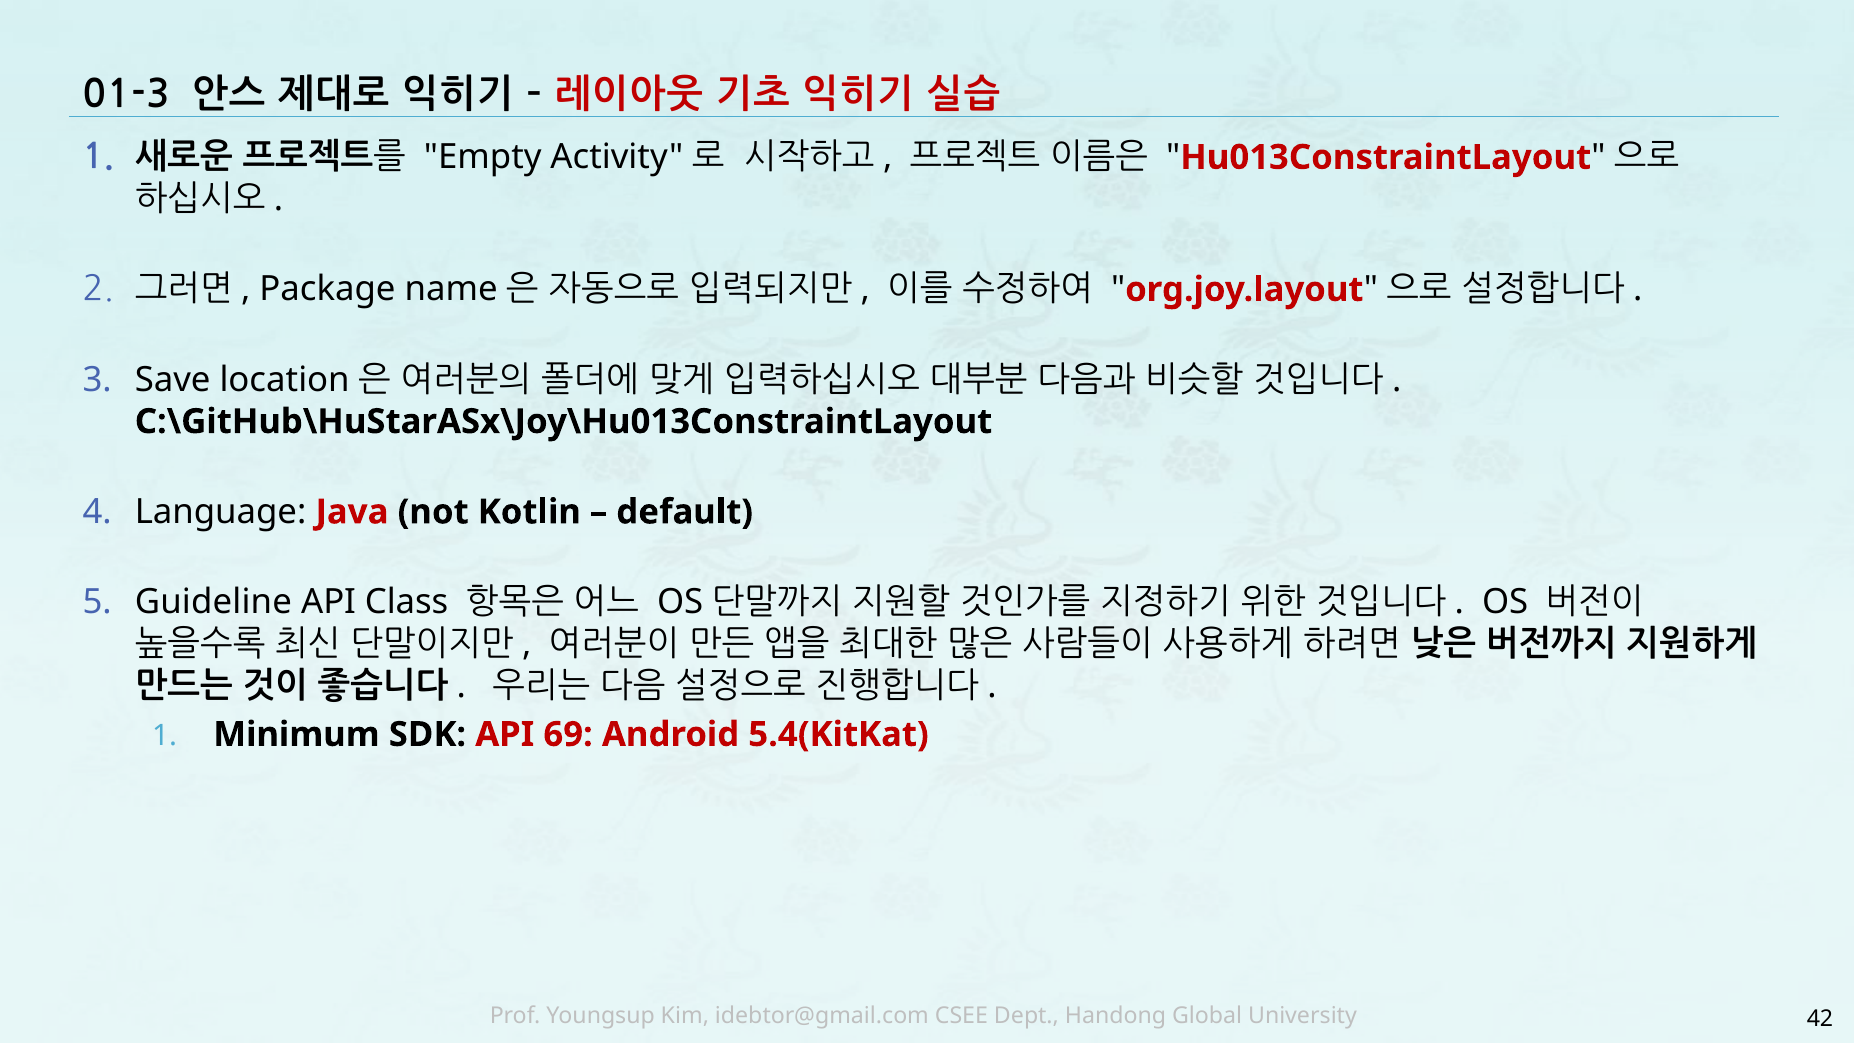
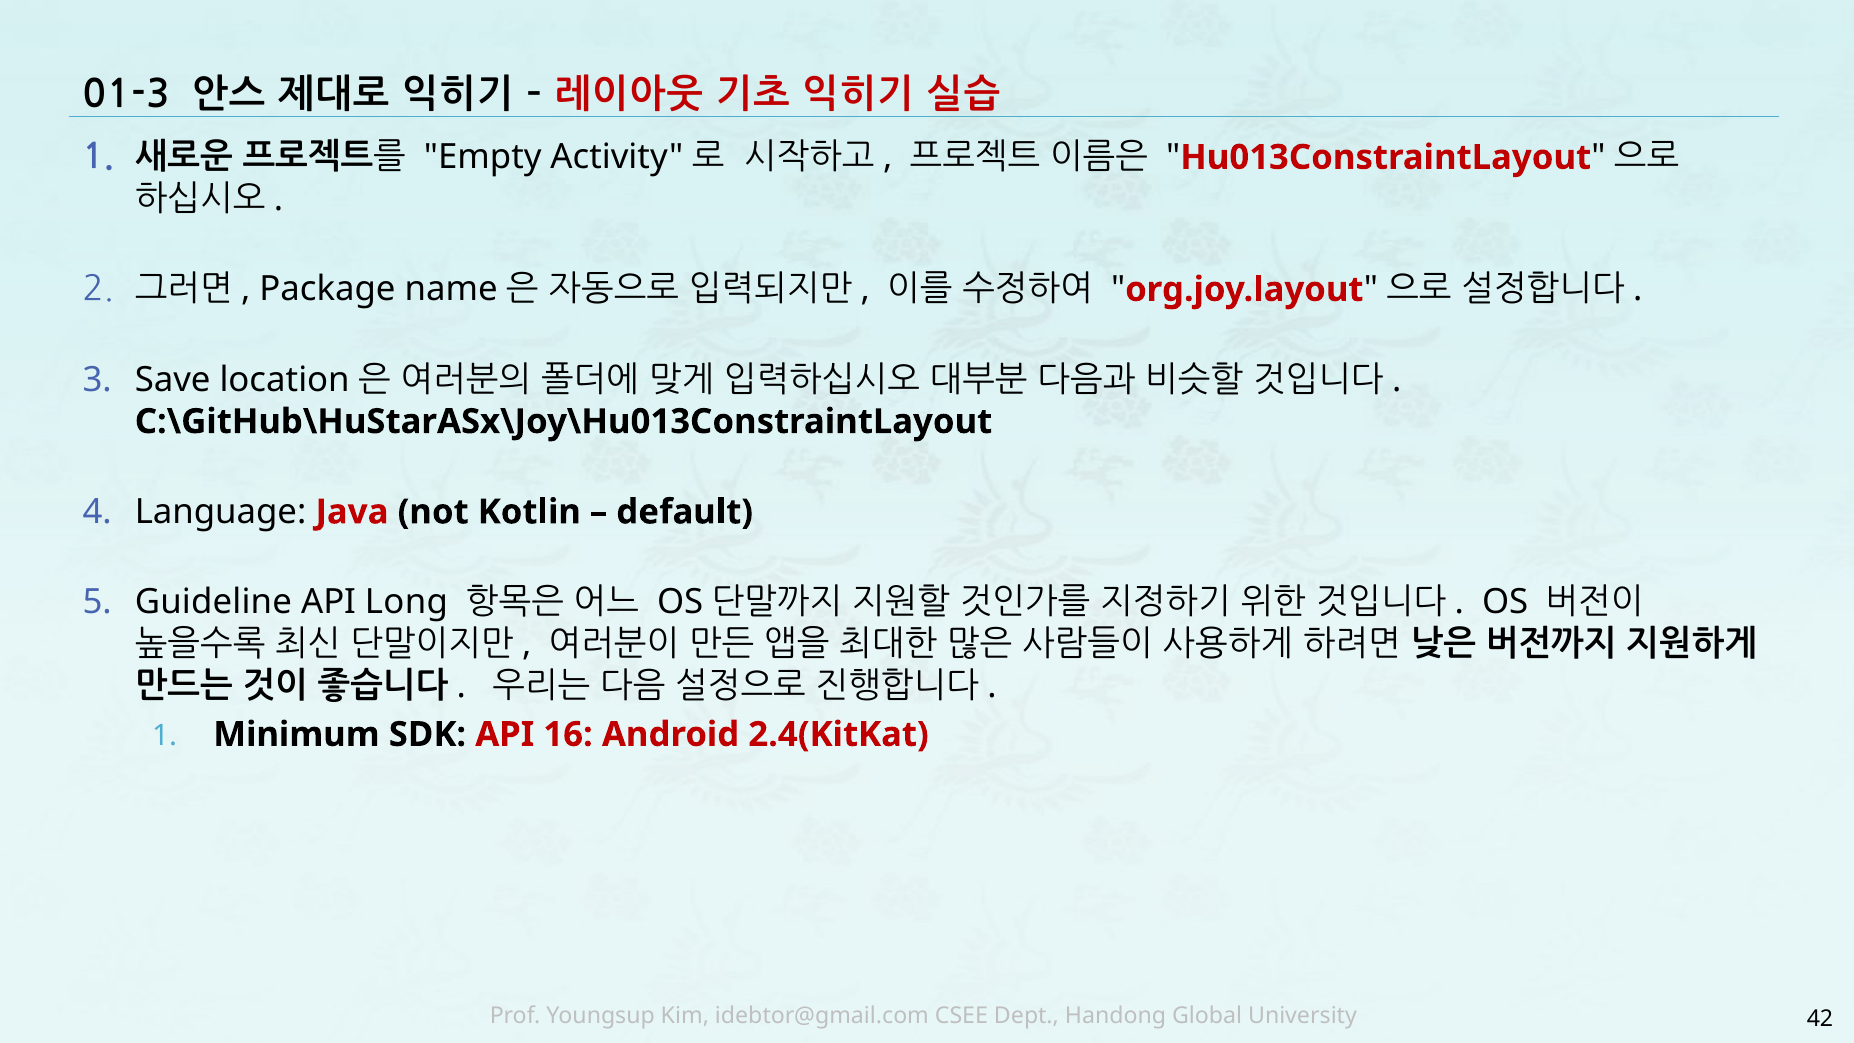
Class: Class -> Long
69: 69 -> 16
5.4(KitKat: 5.4(KitKat -> 2.4(KitKat
